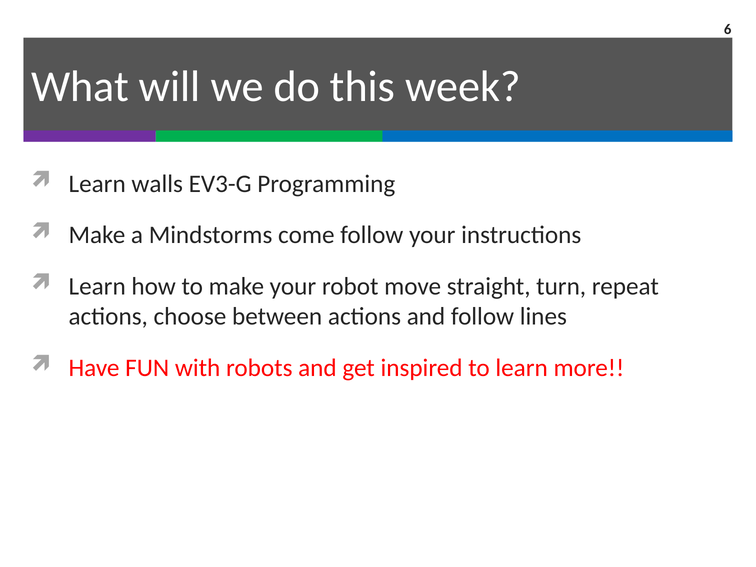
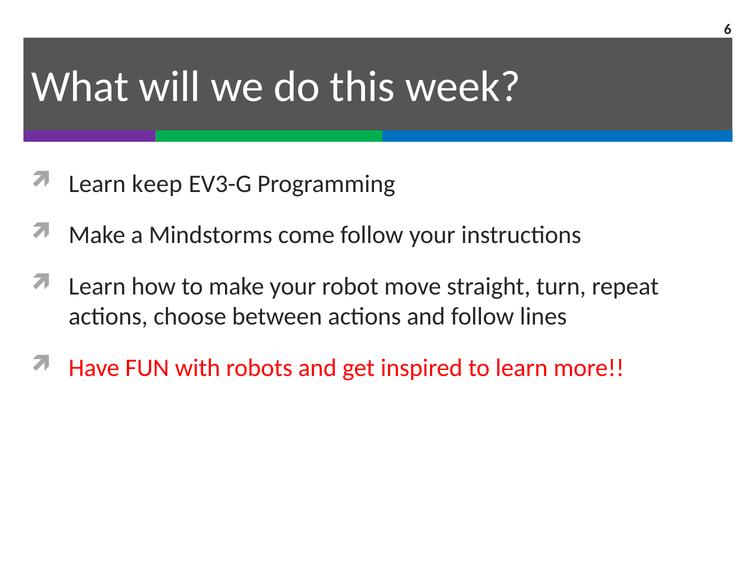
walls: walls -> keep
